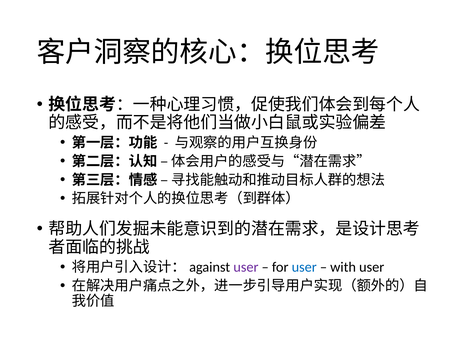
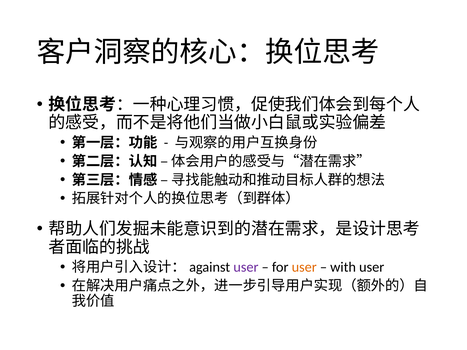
user at (304, 267) colour: blue -> orange
